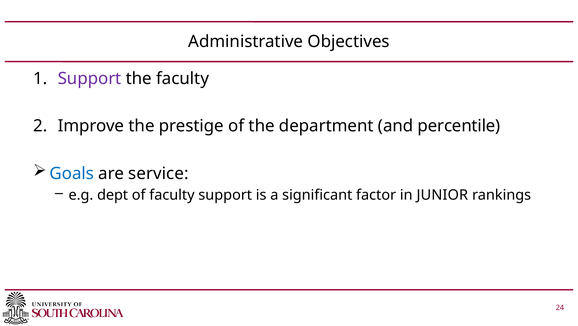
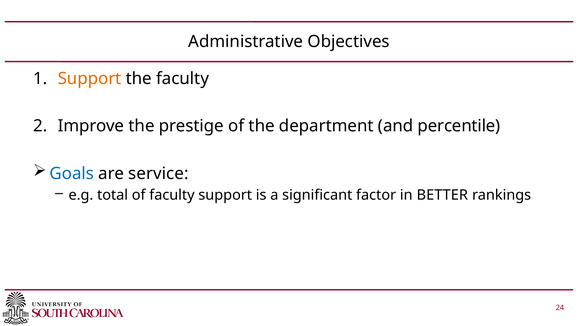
Support at (90, 79) colour: purple -> orange
dept: dept -> total
JUNIOR: JUNIOR -> BETTER
